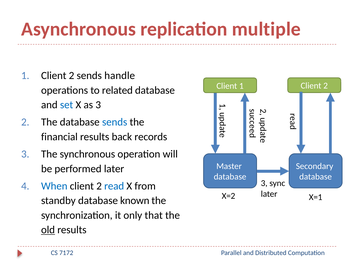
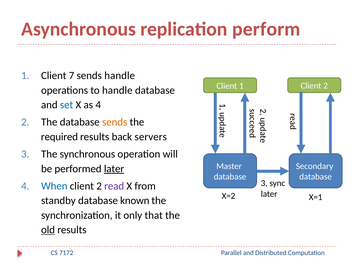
multiple: multiple -> perform
2 at (71, 76): 2 -> 7
to related: related -> handle
as 3: 3 -> 4
sends at (115, 122) colour: blue -> orange
financial: financial -> required
records: records -> servers
later at (114, 168) underline: none -> present
read colour: blue -> purple
